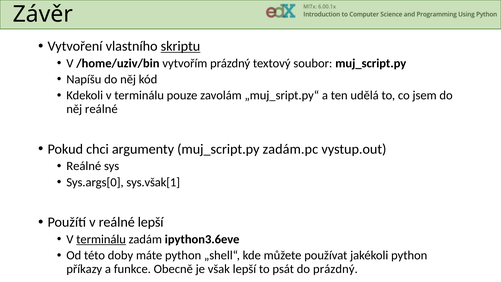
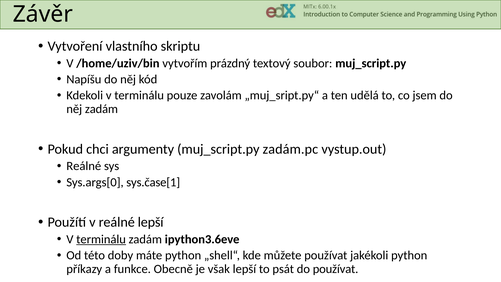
skriptu underline: present -> none
něj reálné: reálné -> zadám
sys.však[1: sys.však[1 -> sys.čase[1
do prázdný: prázdný -> používat
